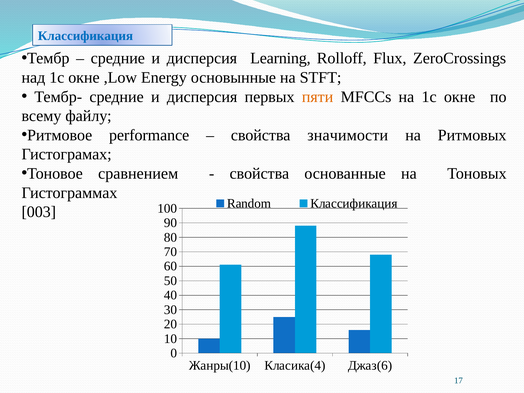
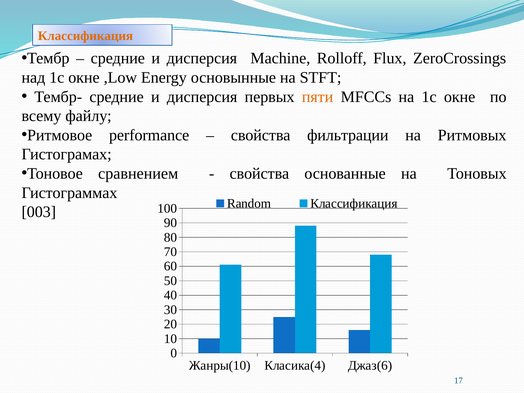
Классификация at (85, 36) colour: blue -> orange
Learning: Learning -> Machine
значимости: значимости -> фильтрации
